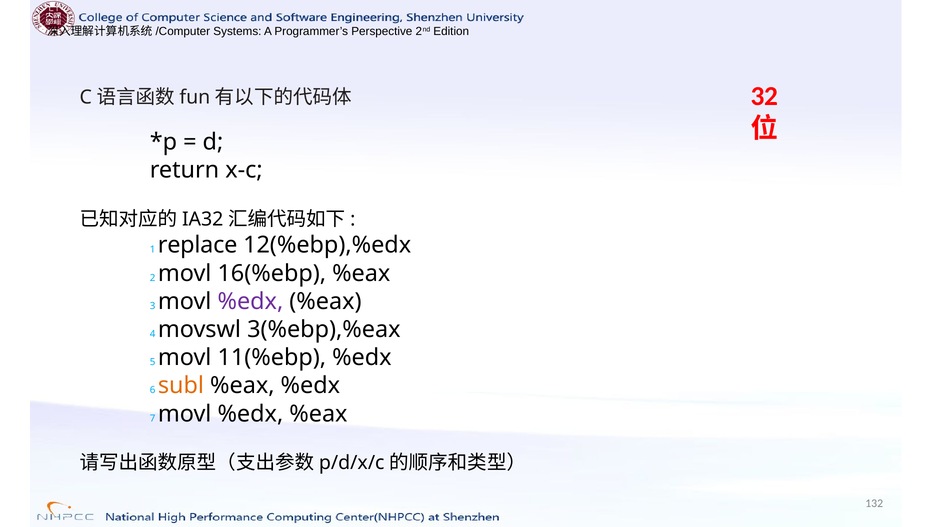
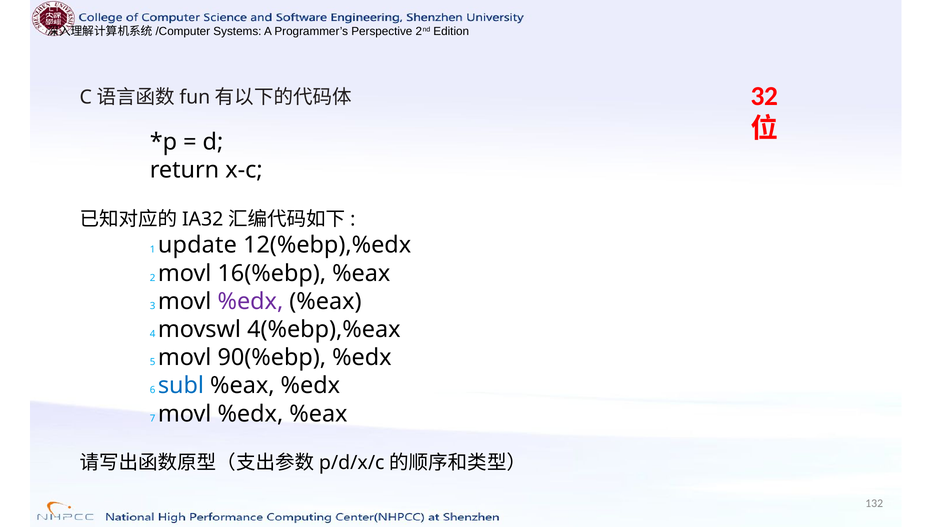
replace: replace -> update
3(%ebp),%eax: 3(%ebp),%eax -> 4(%ebp),%eax
11(%ebp: 11(%ebp -> 90(%ebp
subl colour: orange -> blue
